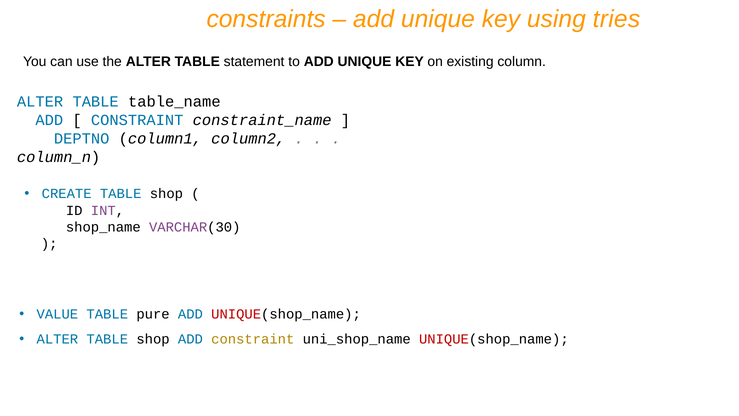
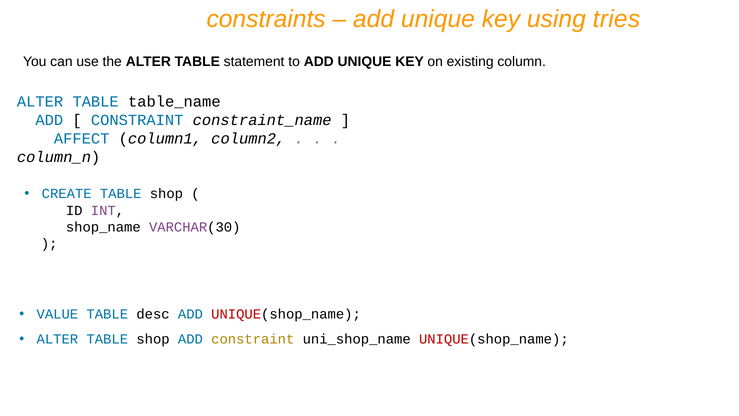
DEPTNO: DEPTNO -> AFFECT
pure: pure -> desc
